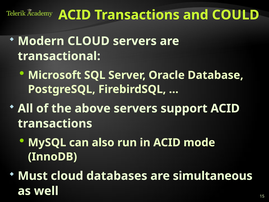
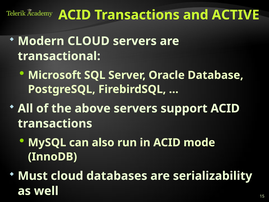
COULD: COULD -> ACTIVE
simultaneous: simultaneous -> serializability
